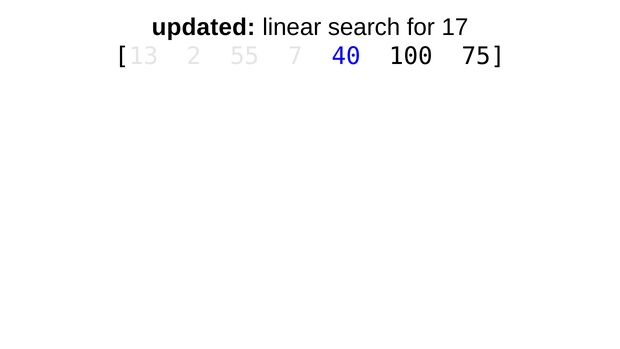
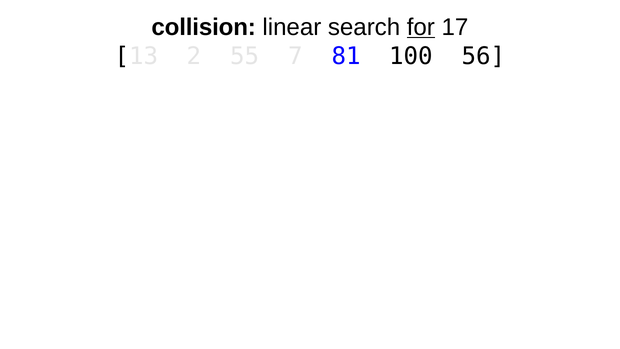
updated: updated -> collision
for underline: none -> present
40: 40 -> 81
75: 75 -> 56
